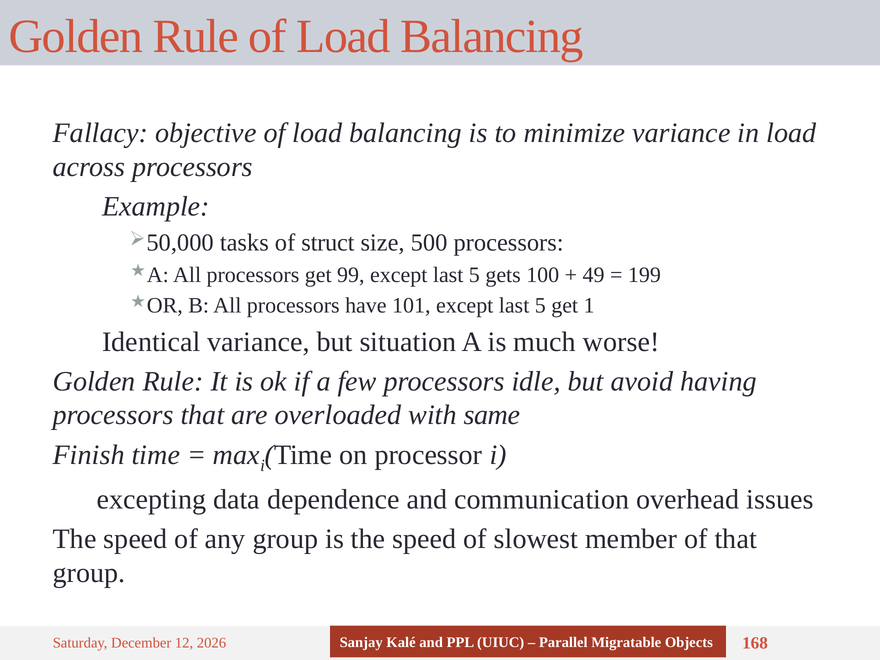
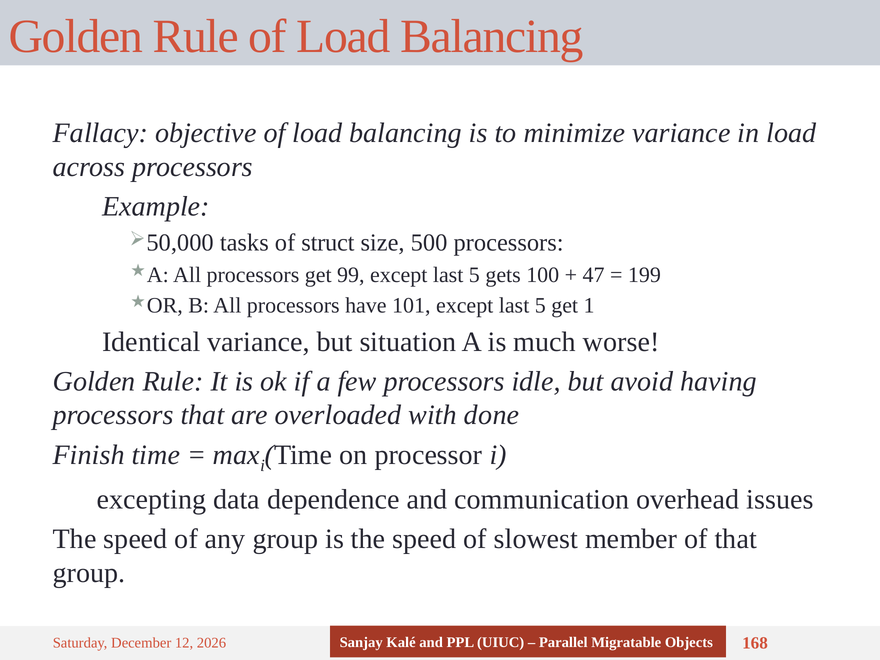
49: 49 -> 47
same: same -> done
